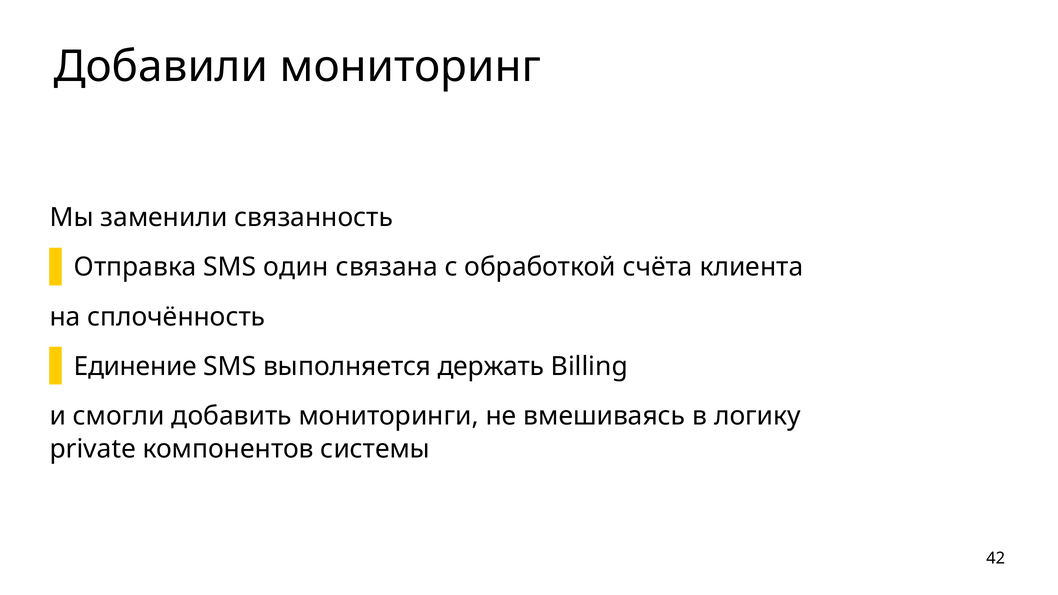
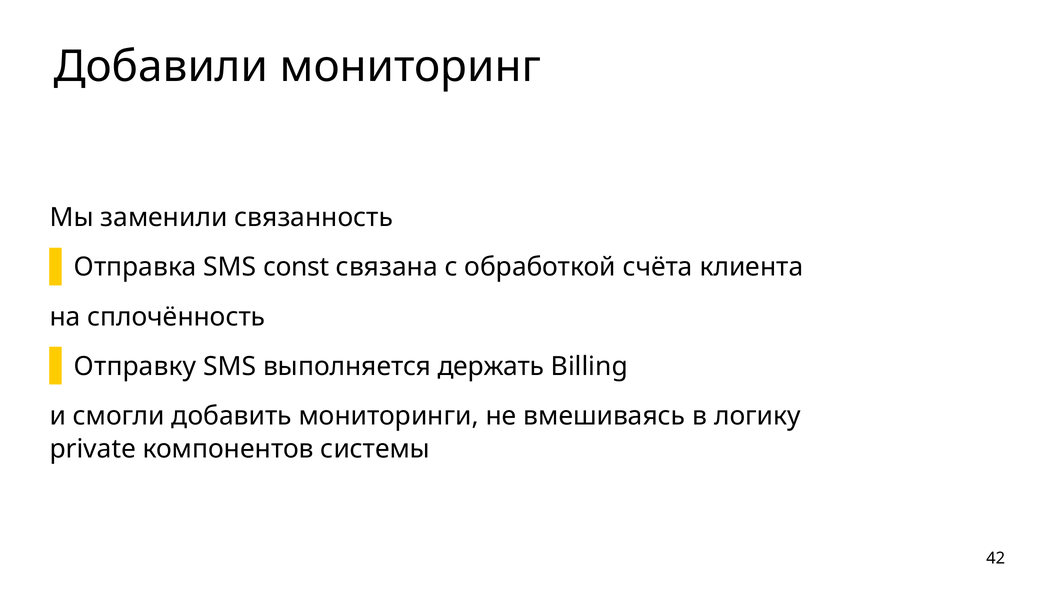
один: один -> const
Единение: Единение -> Отправку
